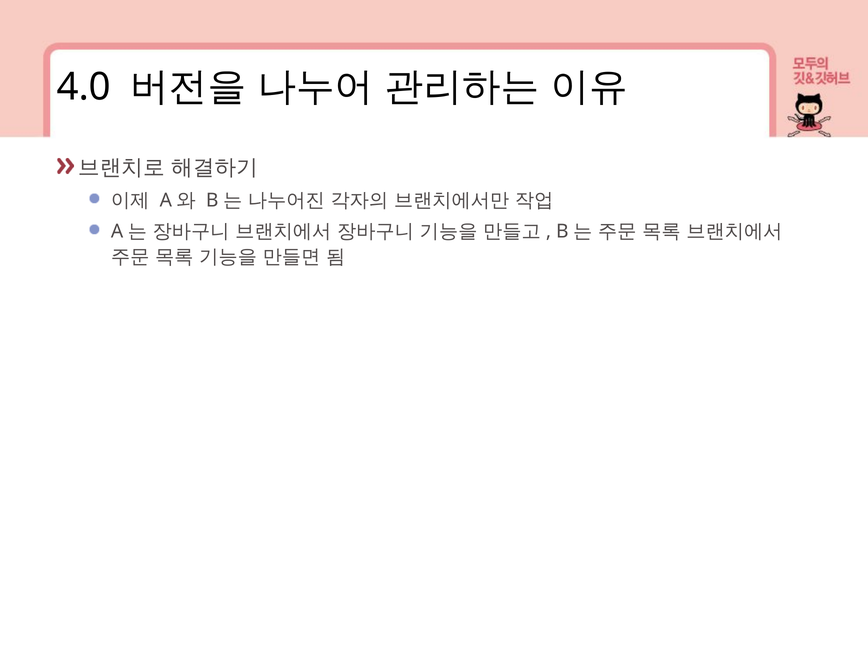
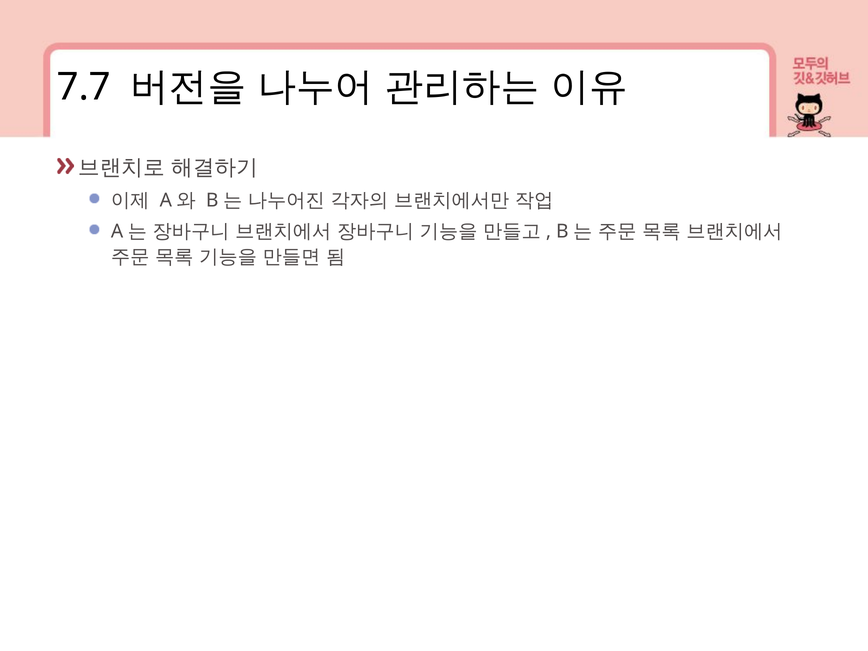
4.0: 4.0 -> 7.7
